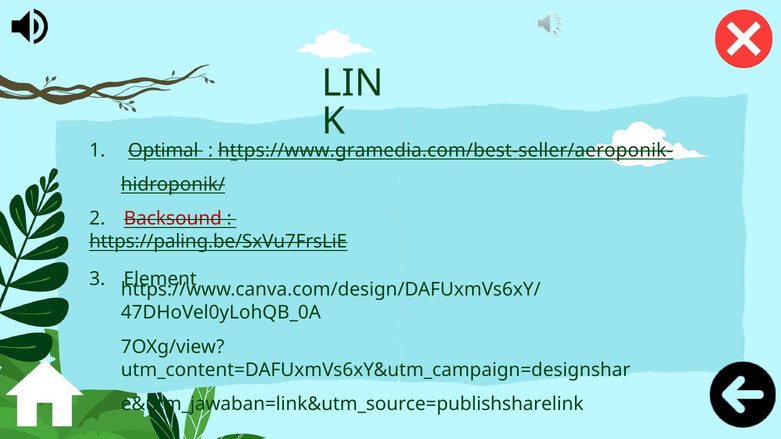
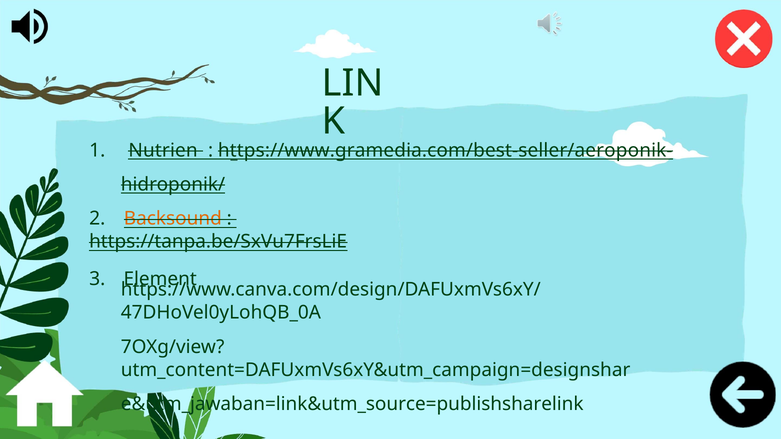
Optimal: Optimal -> Nutrien
Backsound colour: red -> orange
https://paling.be/SxVu7FrsLiE: https://paling.be/SxVu7FrsLiE -> https://tanpa.be/SxVu7FrsLiE
